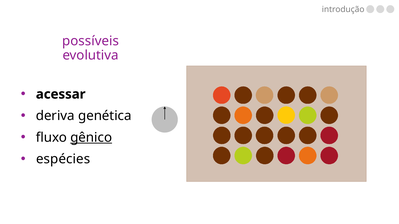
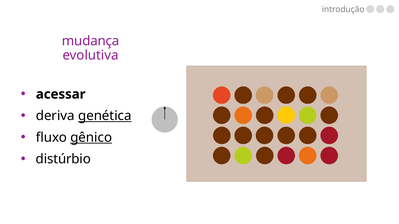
possíveis: possíveis -> mudança
genética underline: none -> present
espécies: espécies -> distúrbio
